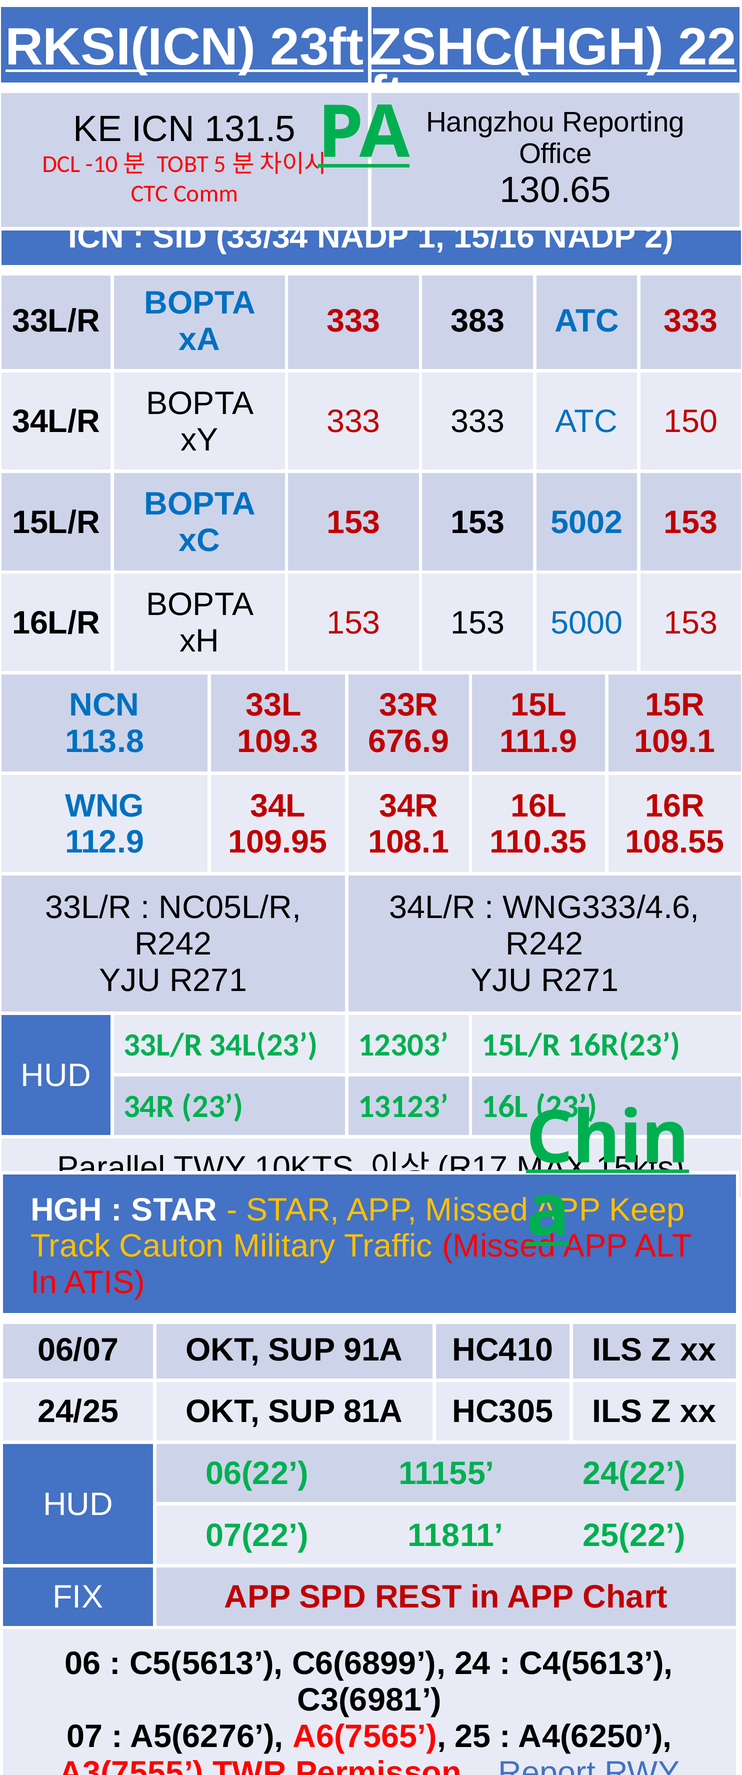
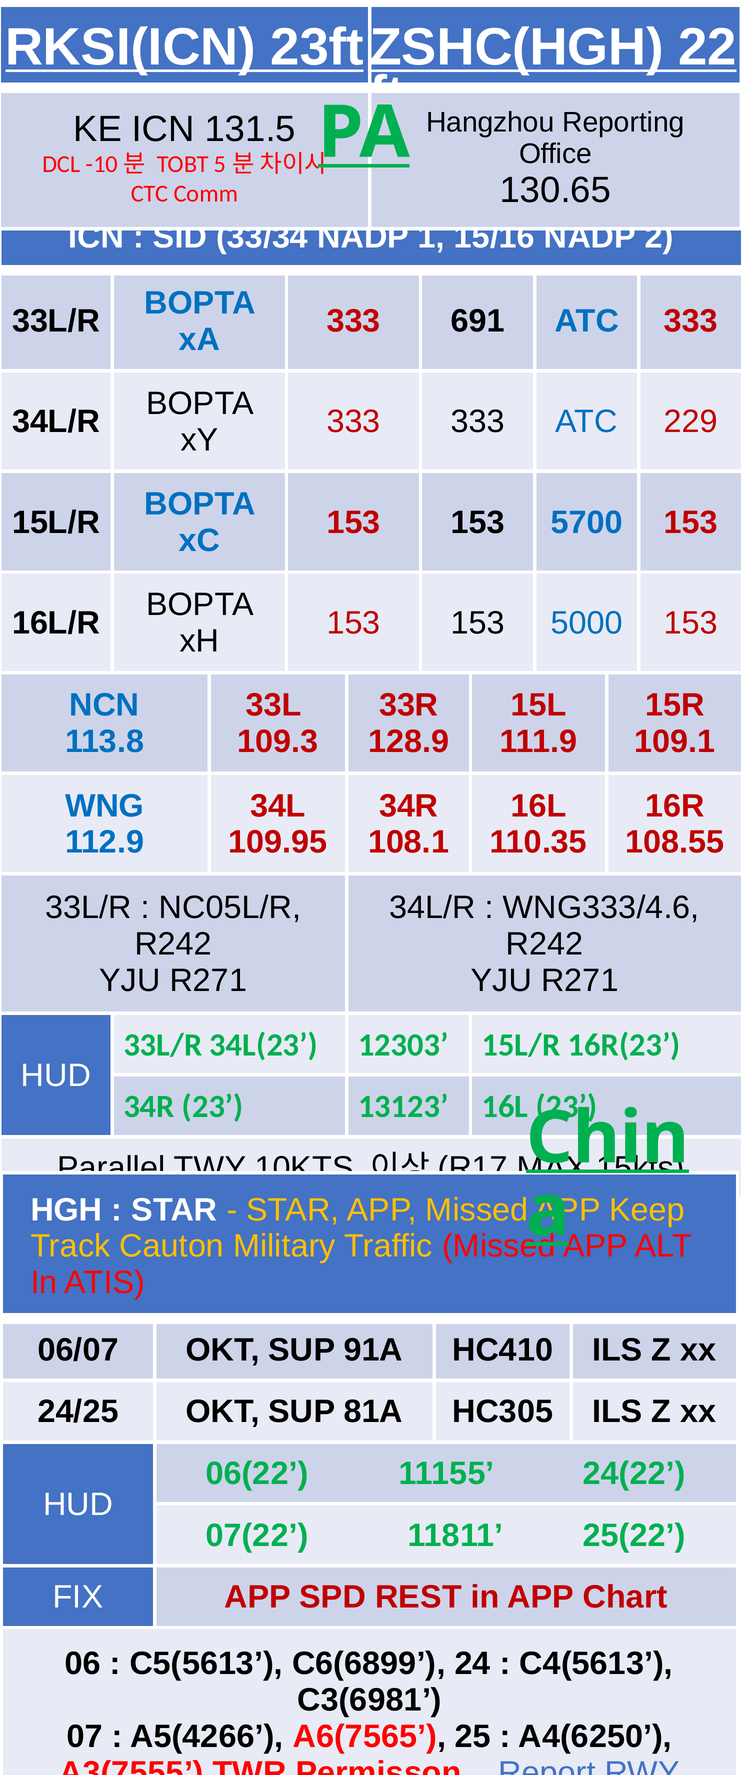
383: 383 -> 691
150: 150 -> 229
5002: 5002 -> 5700
676.9: 676.9 -> 128.9
A5(6276: A5(6276 -> A5(4266
